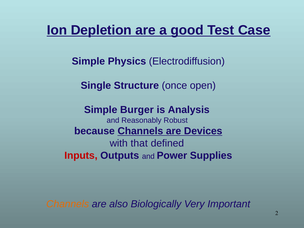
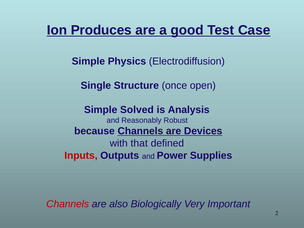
Depletion: Depletion -> Produces
Burger: Burger -> Solved
Channels at (68, 204) colour: orange -> red
